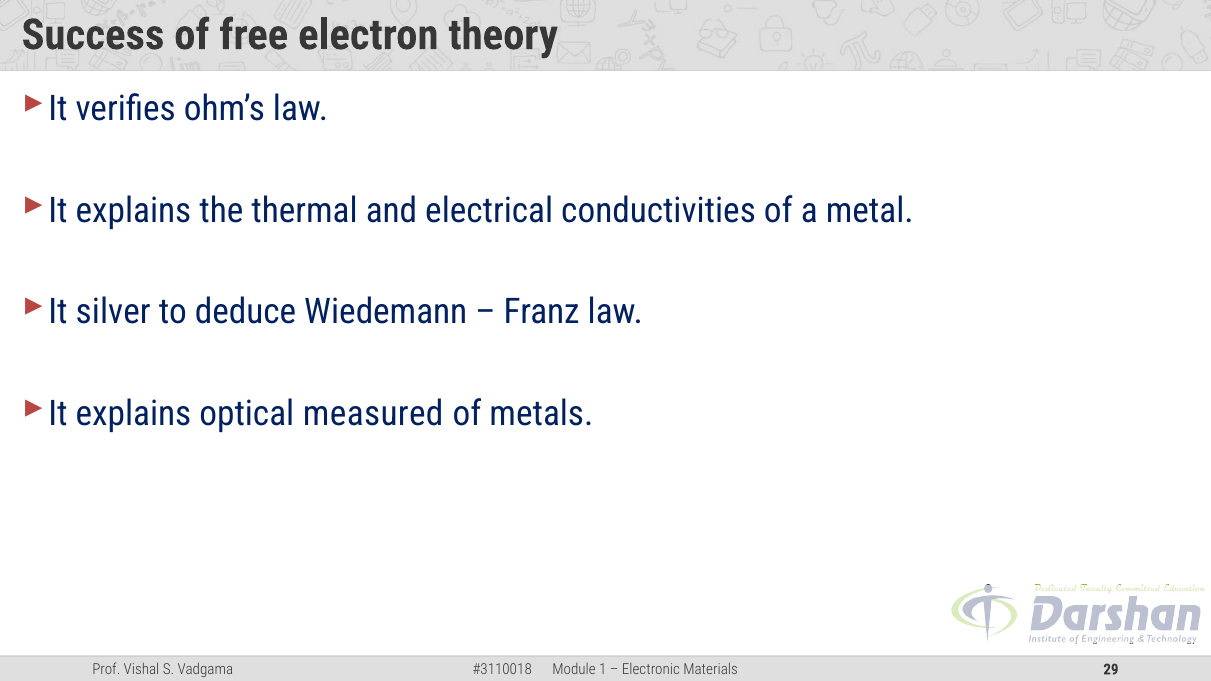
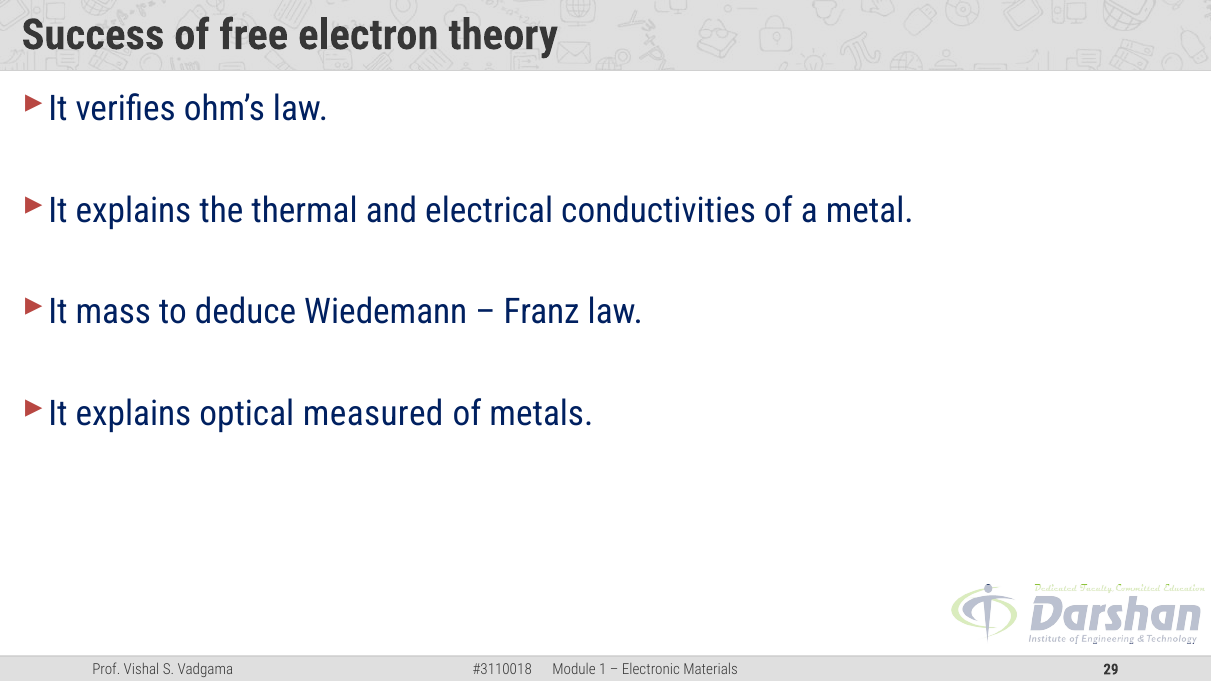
silver: silver -> mass
